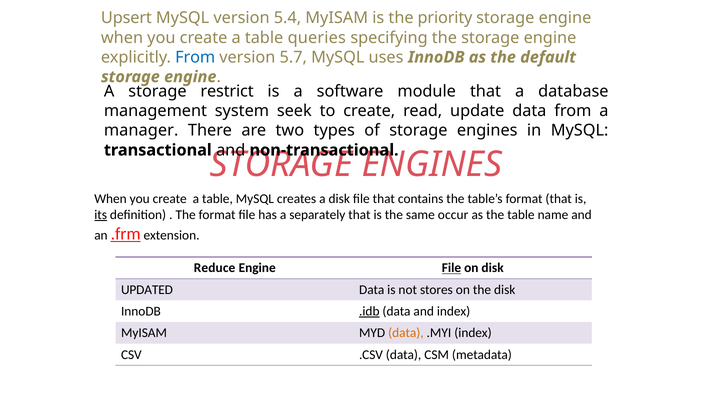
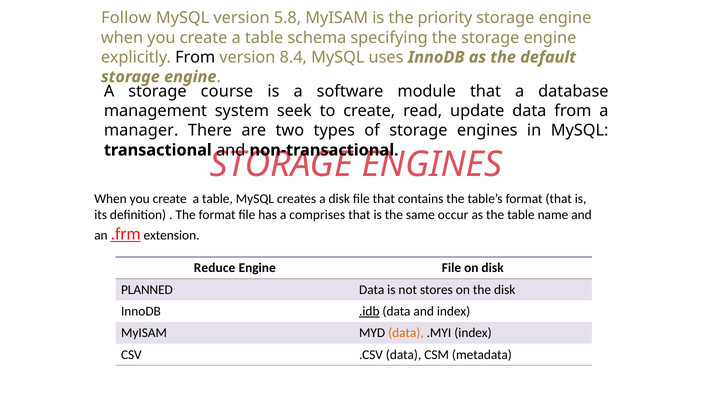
Upsert: Upsert -> Follow
5.4: 5.4 -> 5.8
queries: queries -> schema
From at (195, 57) colour: blue -> black
5.7: 5.7 -> 8.4
restrict: restrict -> course
its underline: present -> none
separately: separately -> comprises
File at (452, 268) underline: present -> none
UPDATED: UPDATED -> PLANNED
